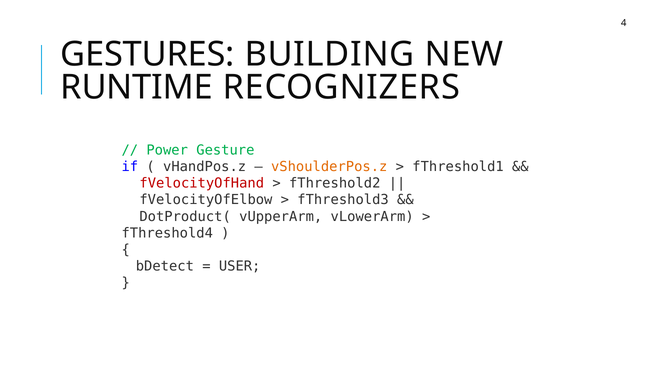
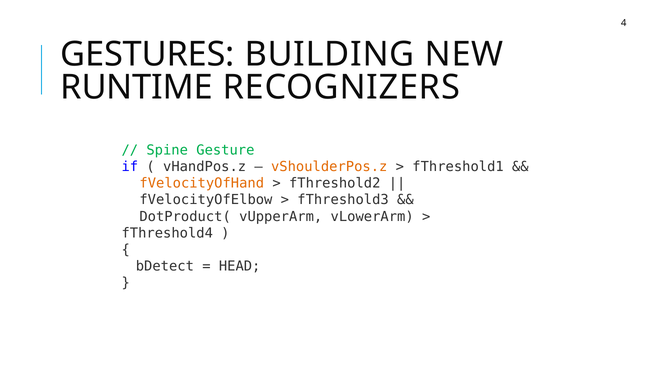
Power: Power -> Spine
fVelocityOfHand colour: red -> orange
USER: USER -> HEAD
